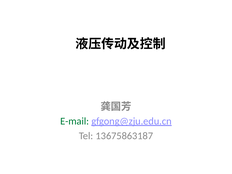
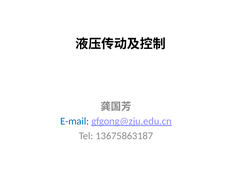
E-mail colour: green -> blue
